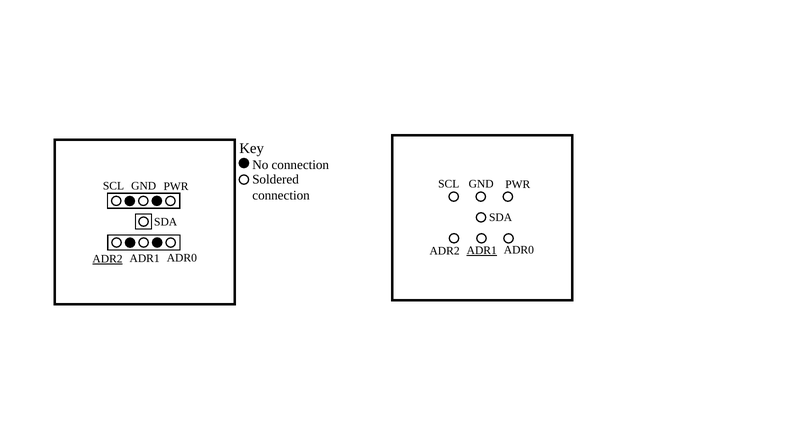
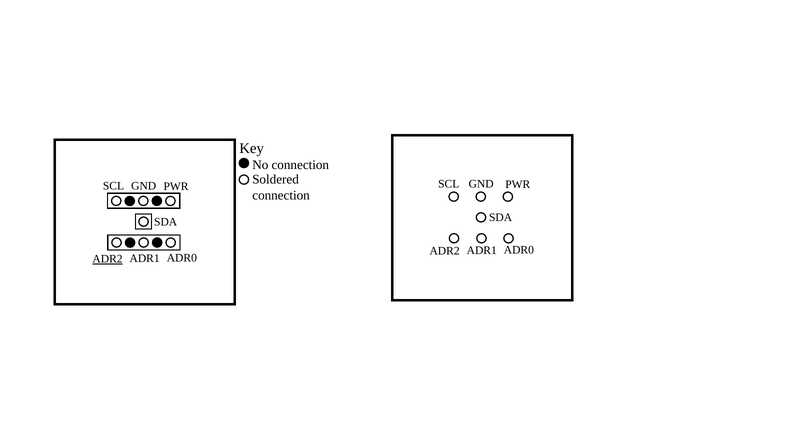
ADR1 at (482, 251) underline: present -> none
